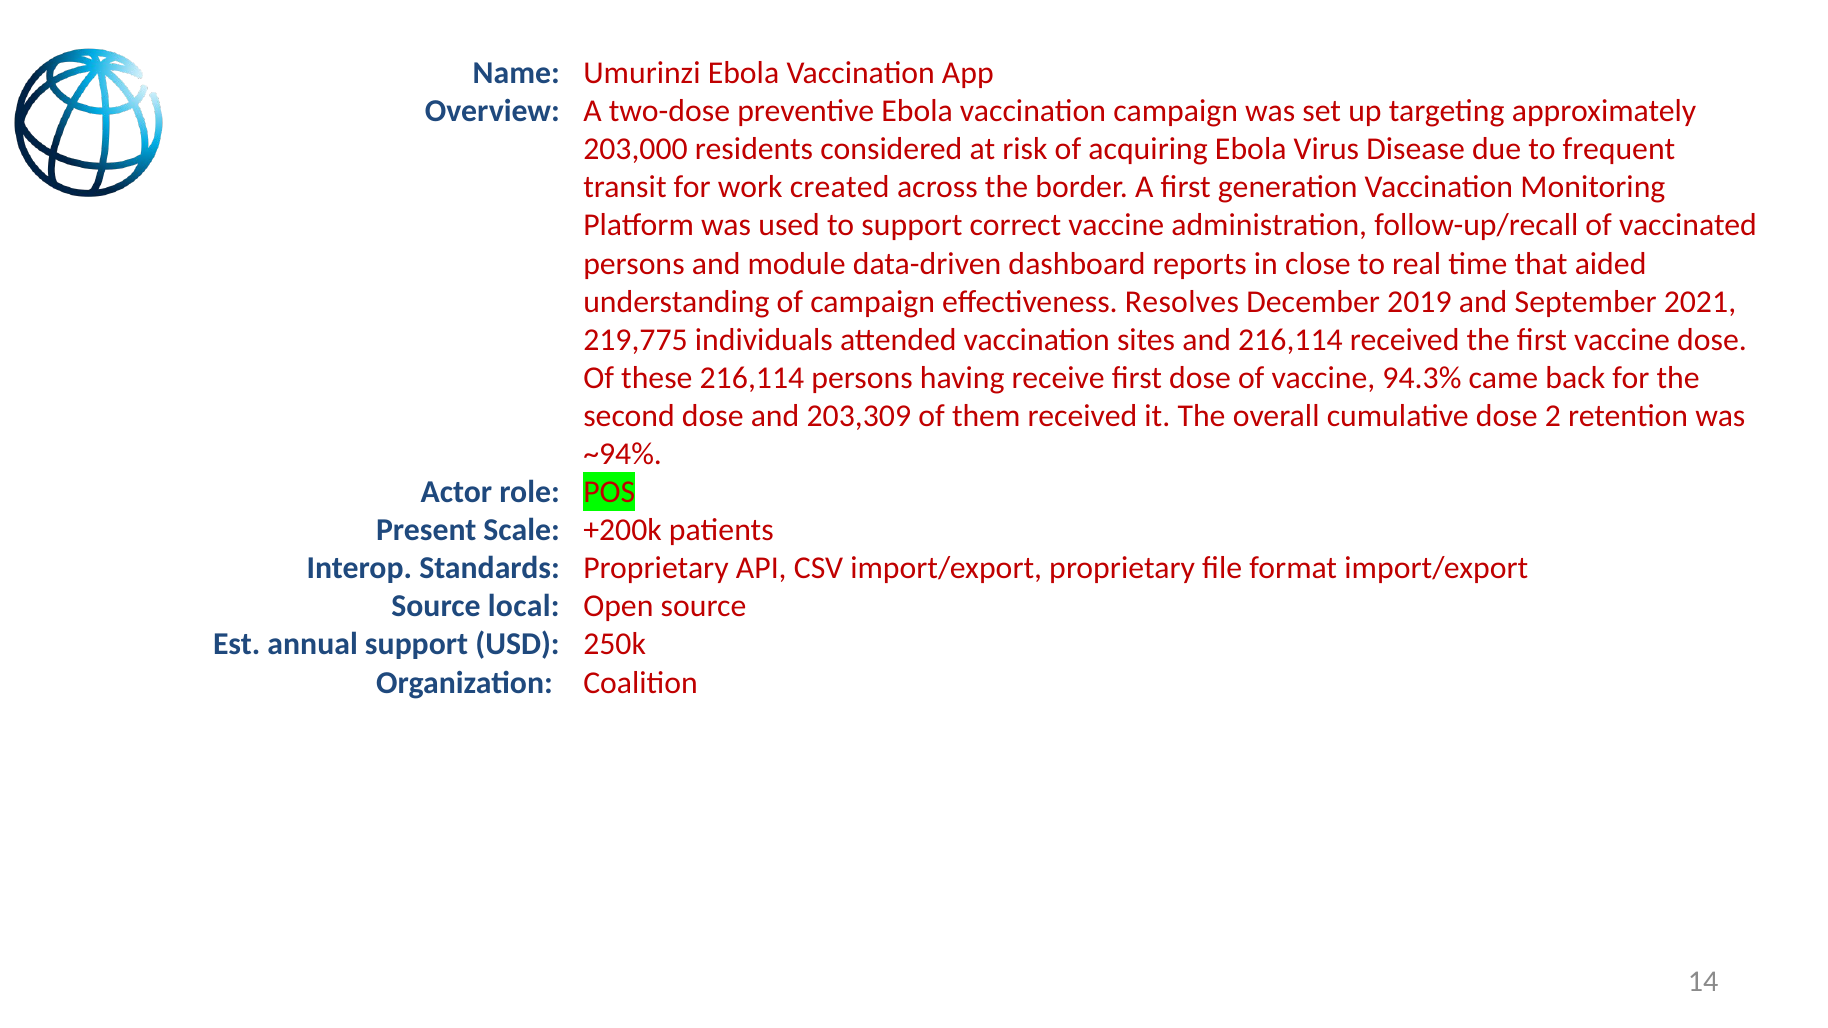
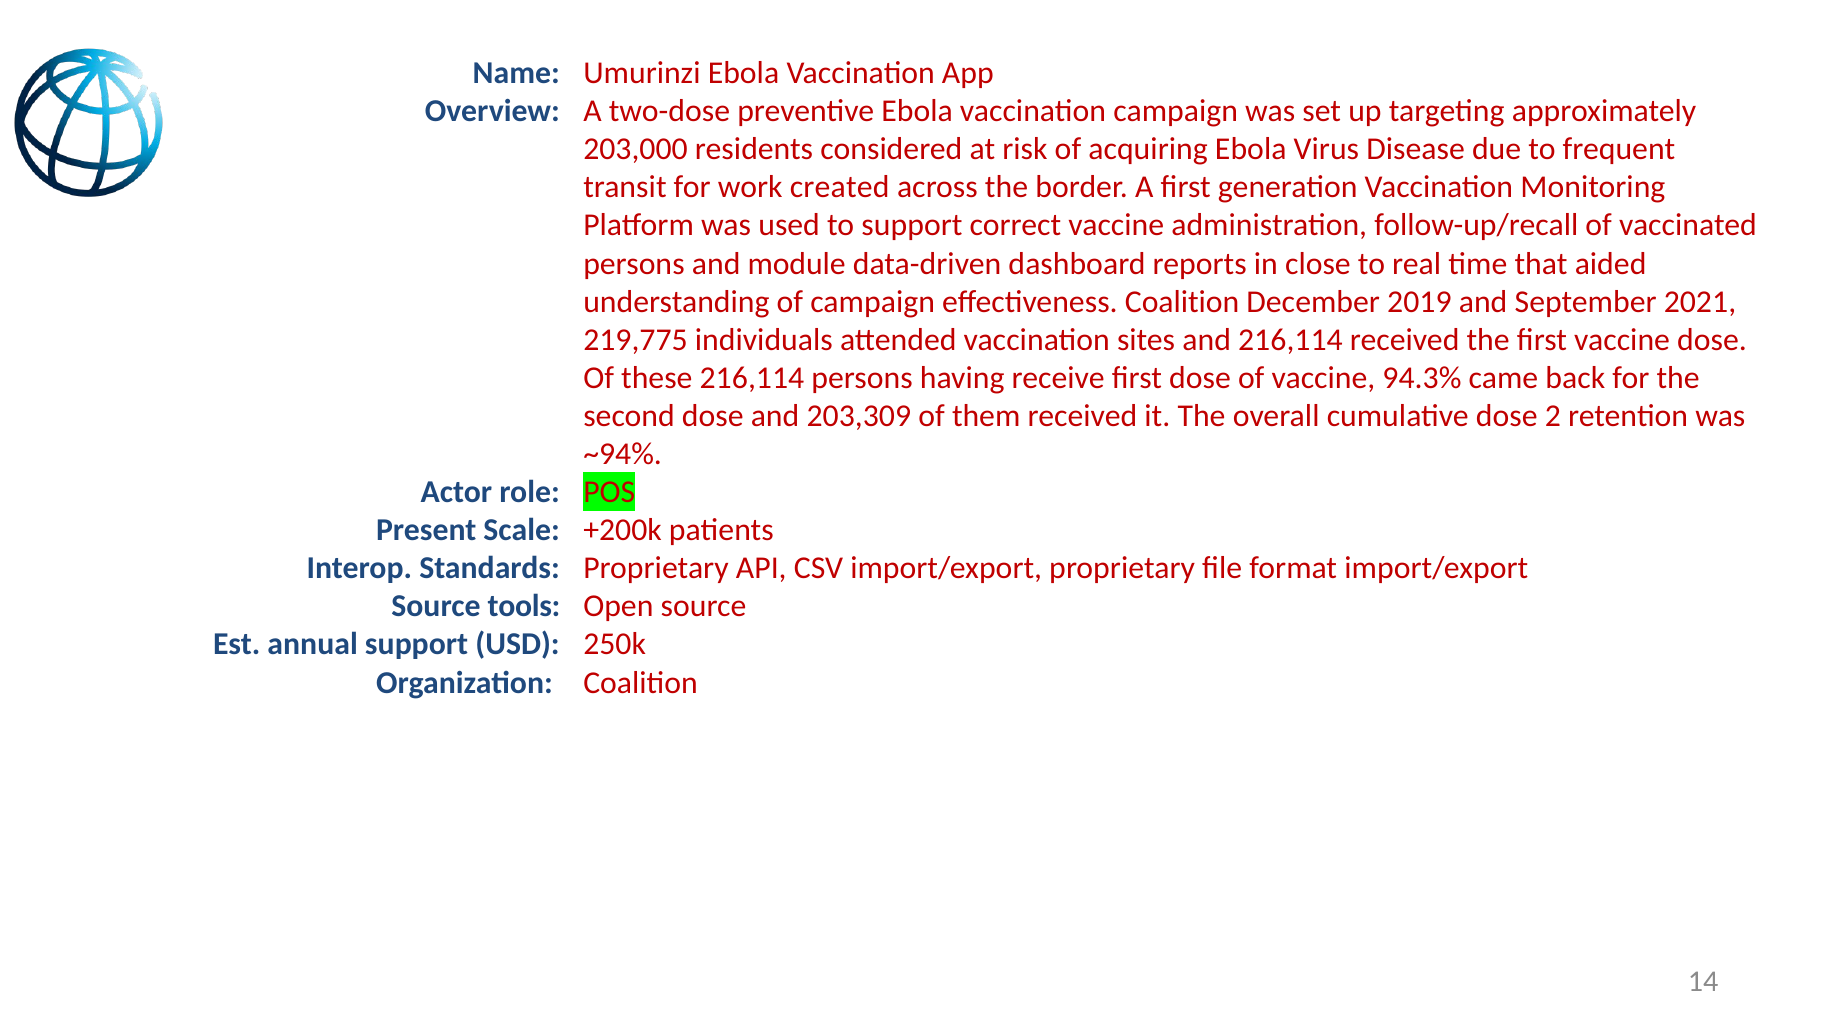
effectiveness Resolves: Resolves -> Coalition
local: local -> tools
